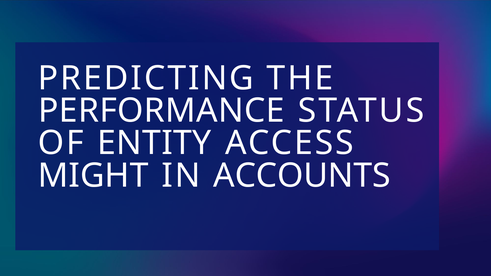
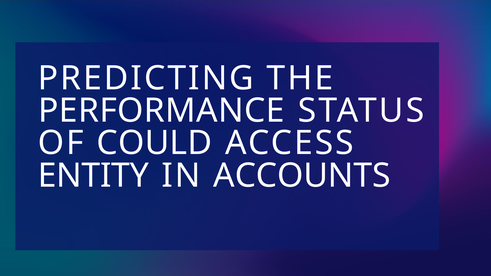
ENTITY: ENTITY -> COULD
MIGHT: MIGHT -> ENTITY
